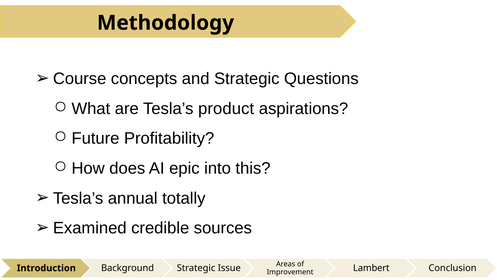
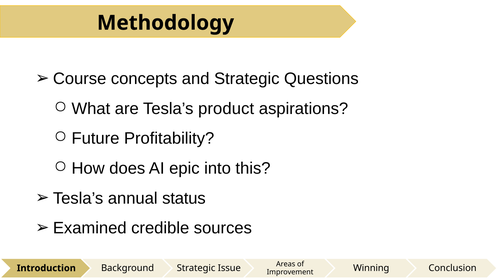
totally: totally -> status
Lambert: Lambert -> Winning
